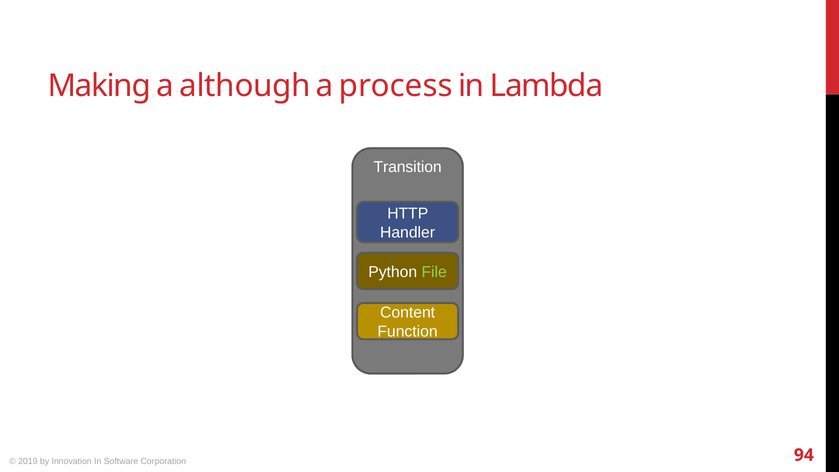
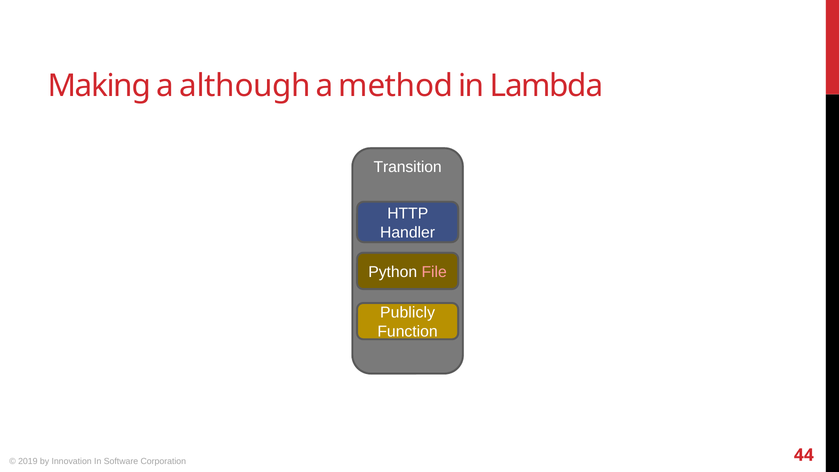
process: process -> method
File colour: light green -> pink
Content: Content -> Publicly
94: 94 -> 44
